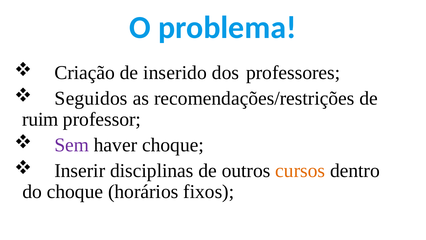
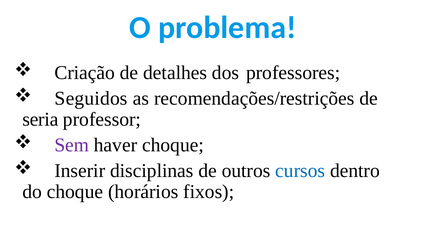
inserido: inserido -> detalhes
ruim: ruim -> seria
cursos colour: orange -> blue
